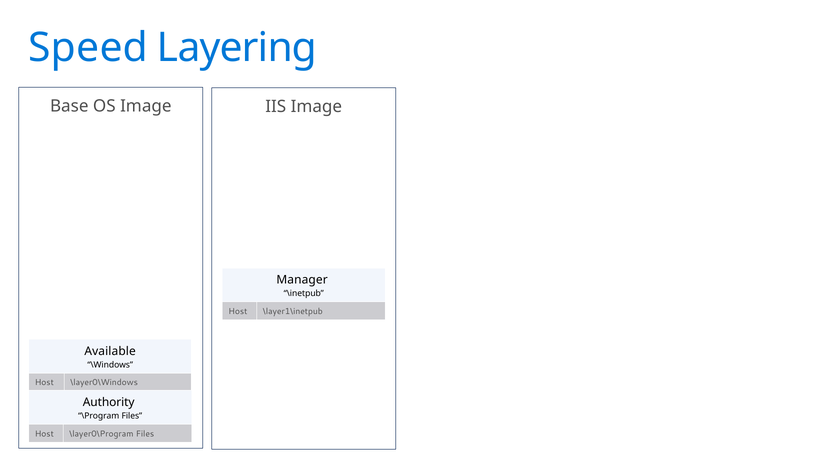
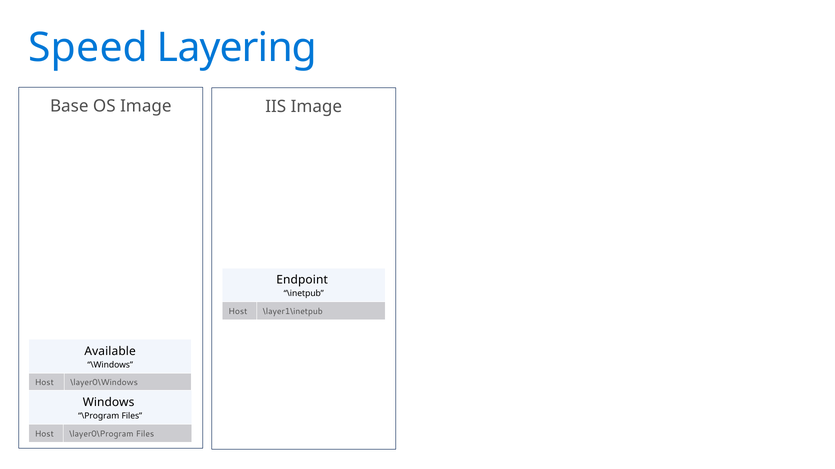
Manager: Manager -> Endpoint
Authority: Authority -> Windows
